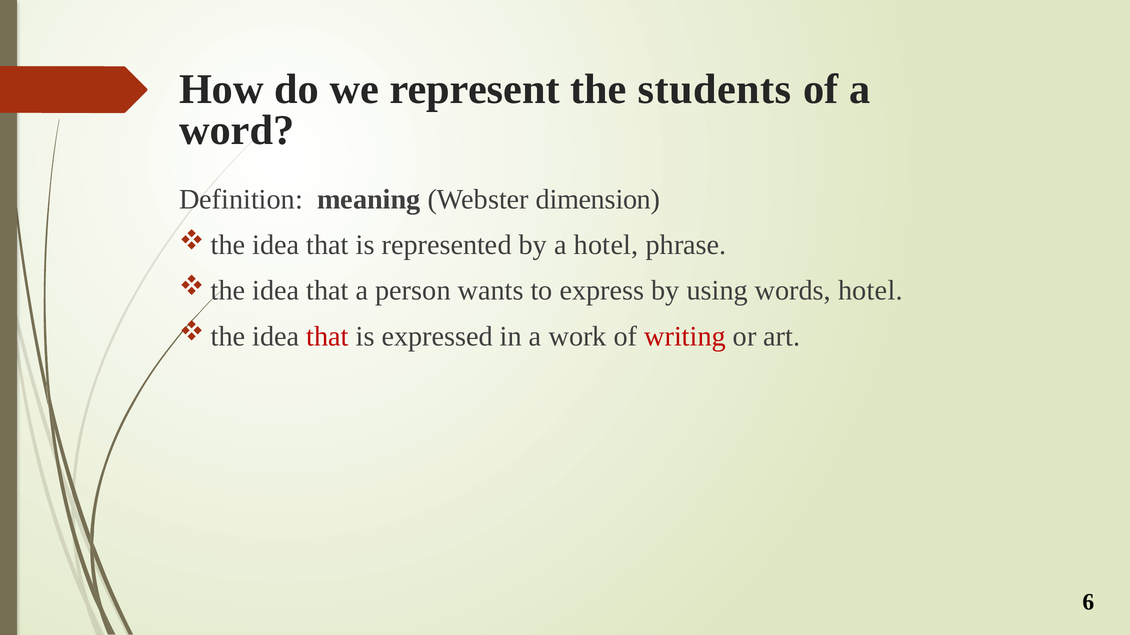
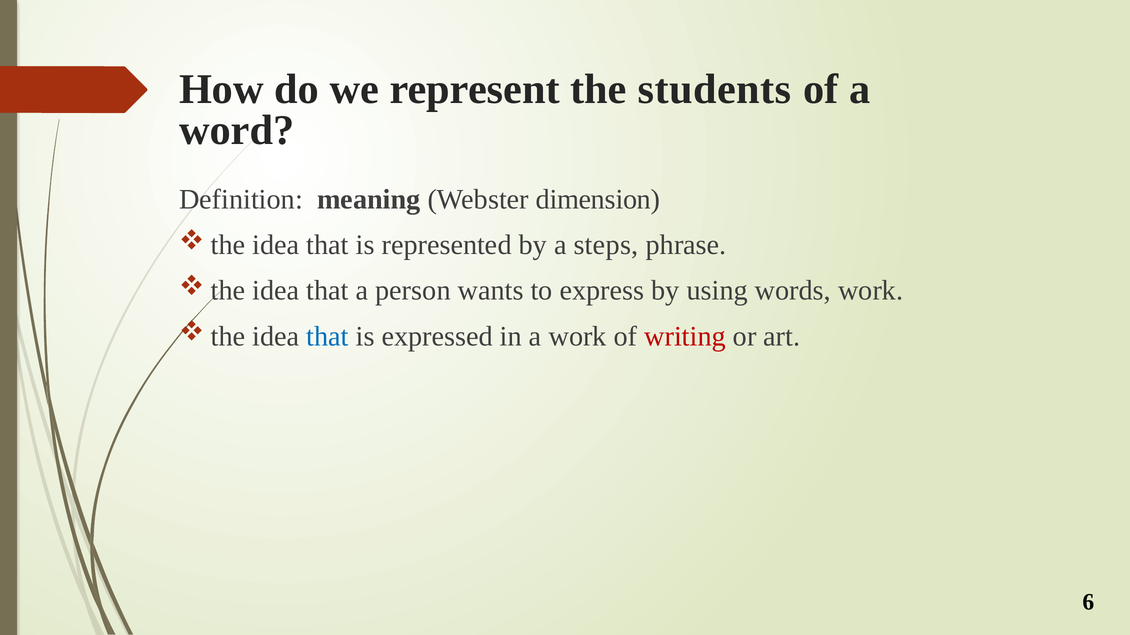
a hotel: hotel -> steps
words hotel: hotel -> work
that at (328, 337) colour: red -> blue
